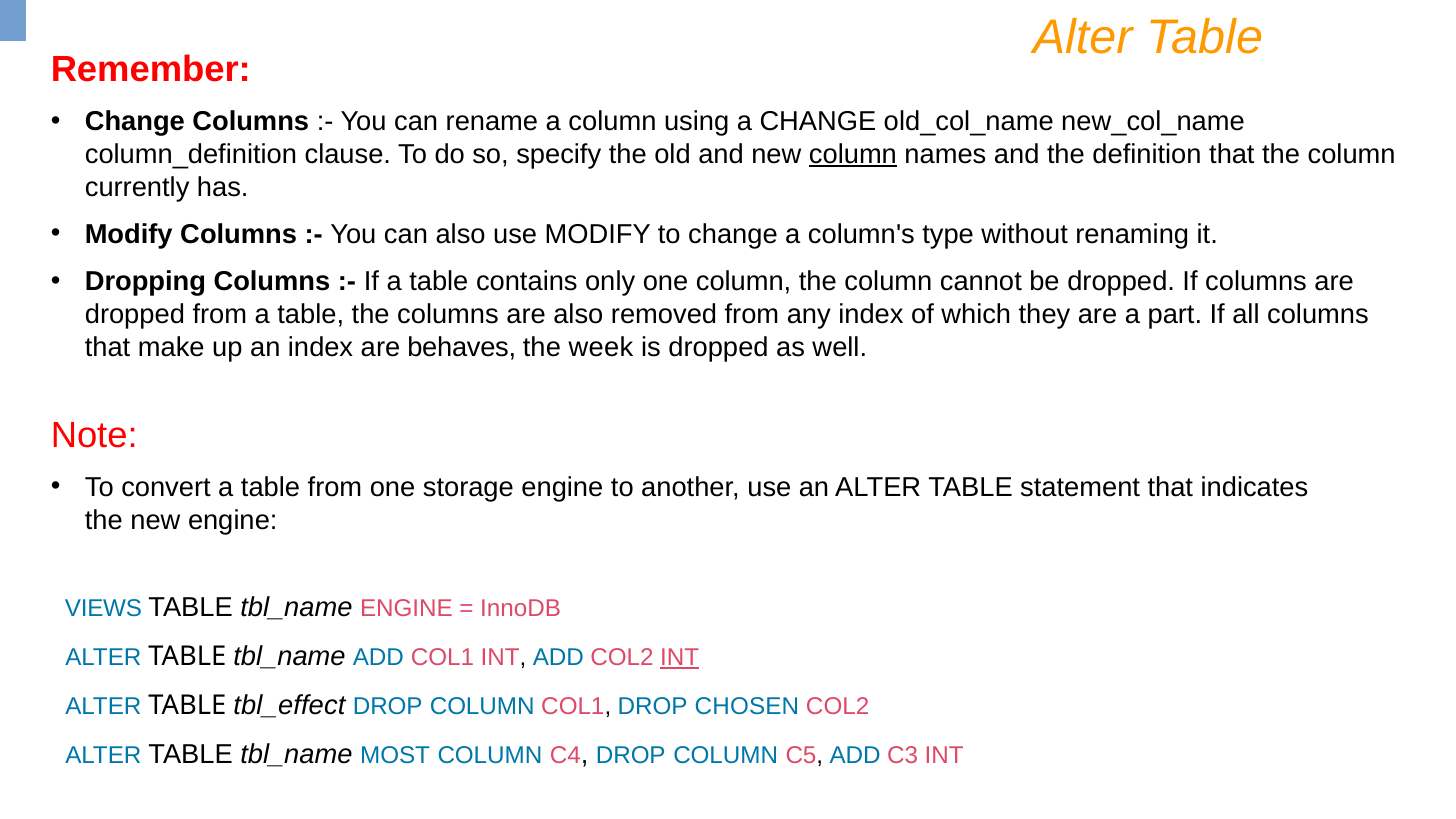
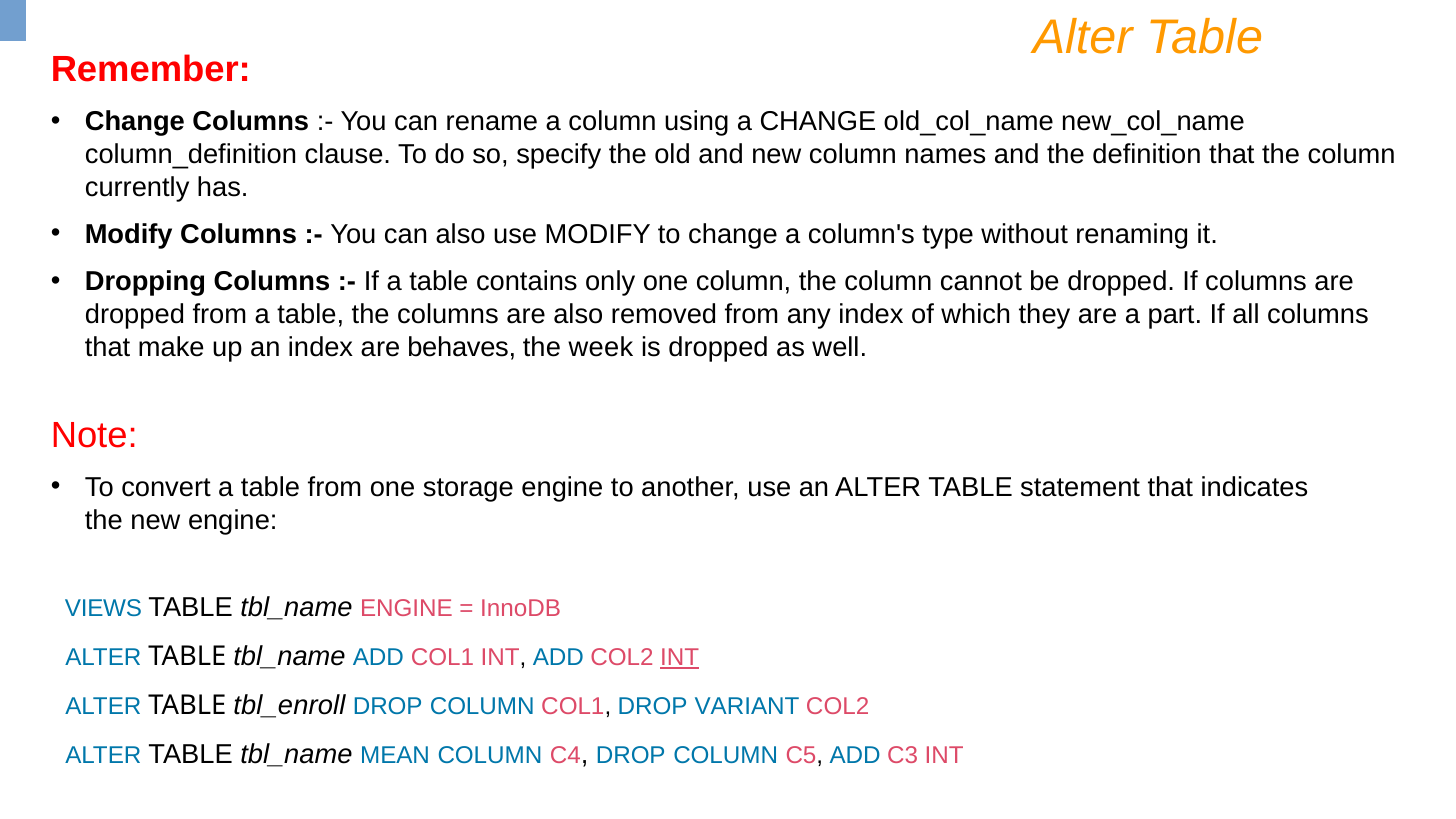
column at (853, 154) underline: present -> none
tbl_effect: tbl_effect -> tbl_enroll
CHOSEN: CHOSEN -> VARIANT
MOST: MOST -> MEAN
